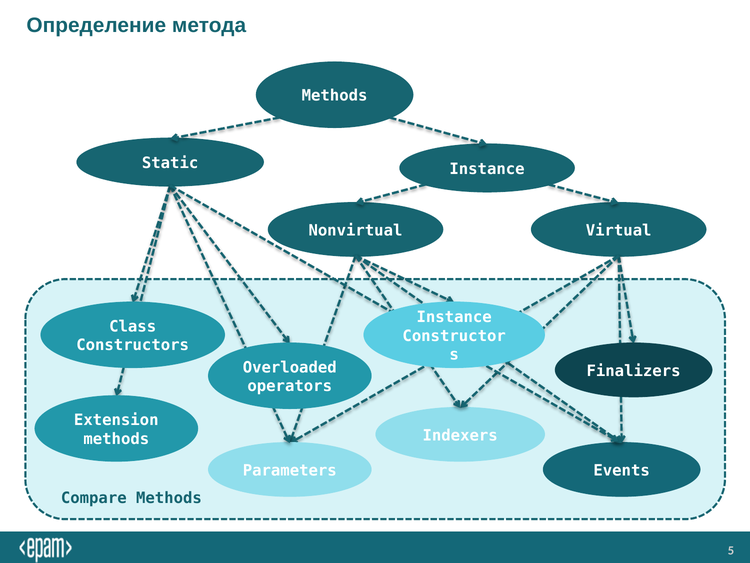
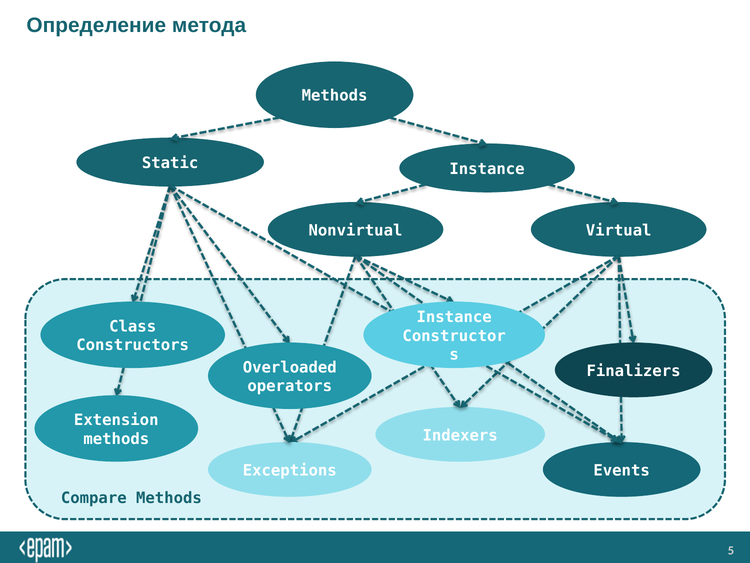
Parameters: Parameters -> Exceptions
